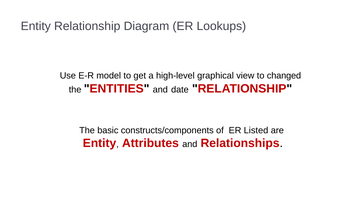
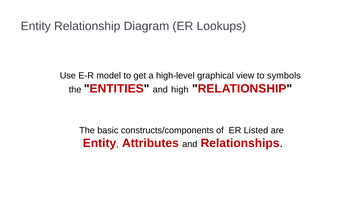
changed: changed -> symbols
date: date -> high
